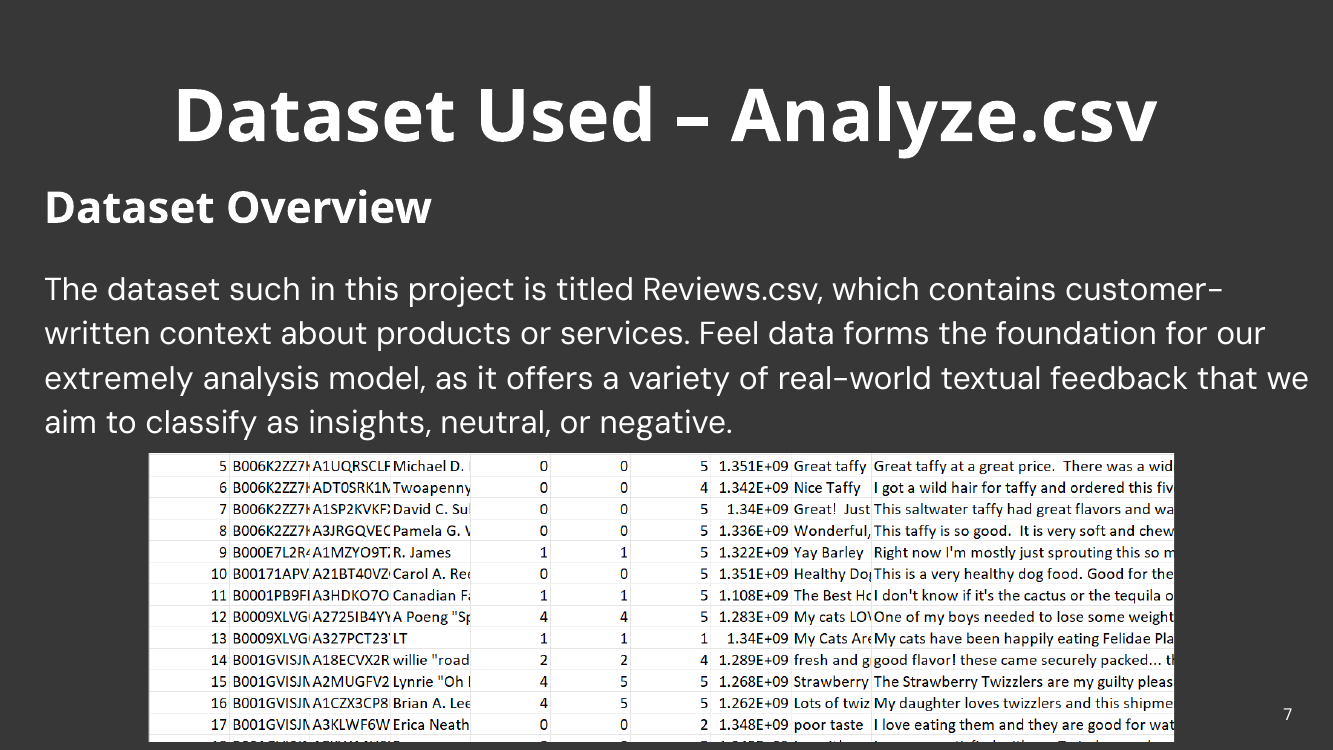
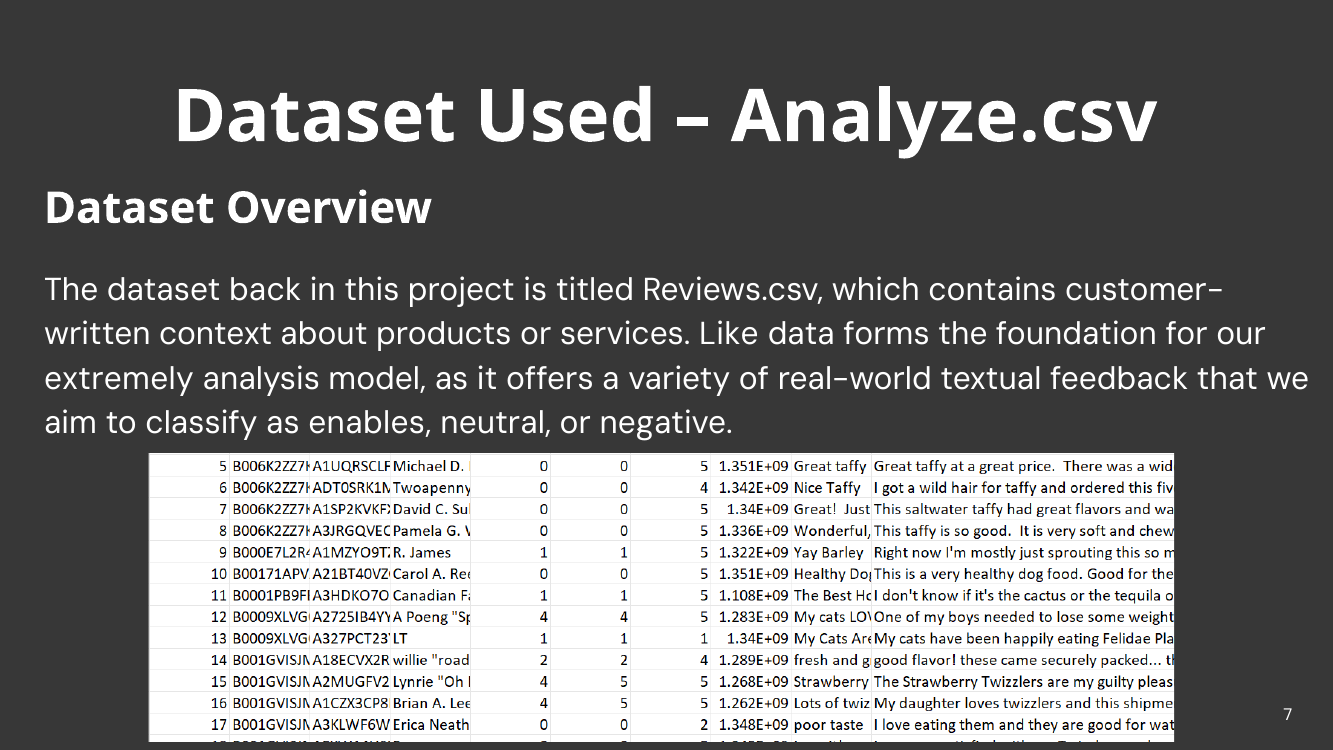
such: such -> back
Feel: Feel -> Like
insights: insights -> enables
